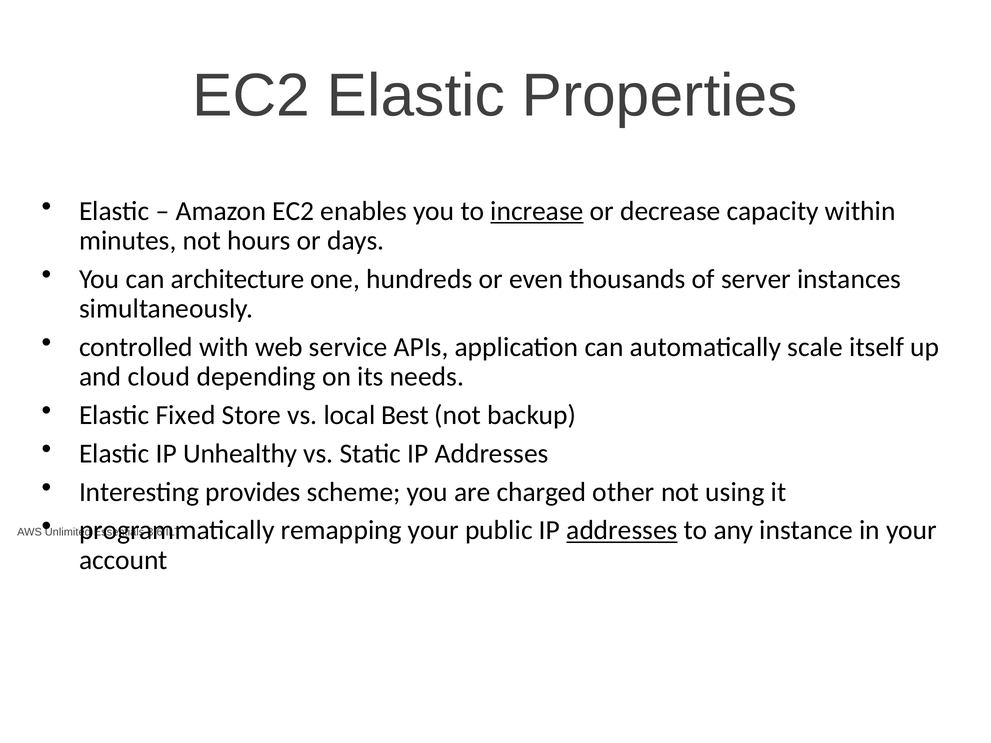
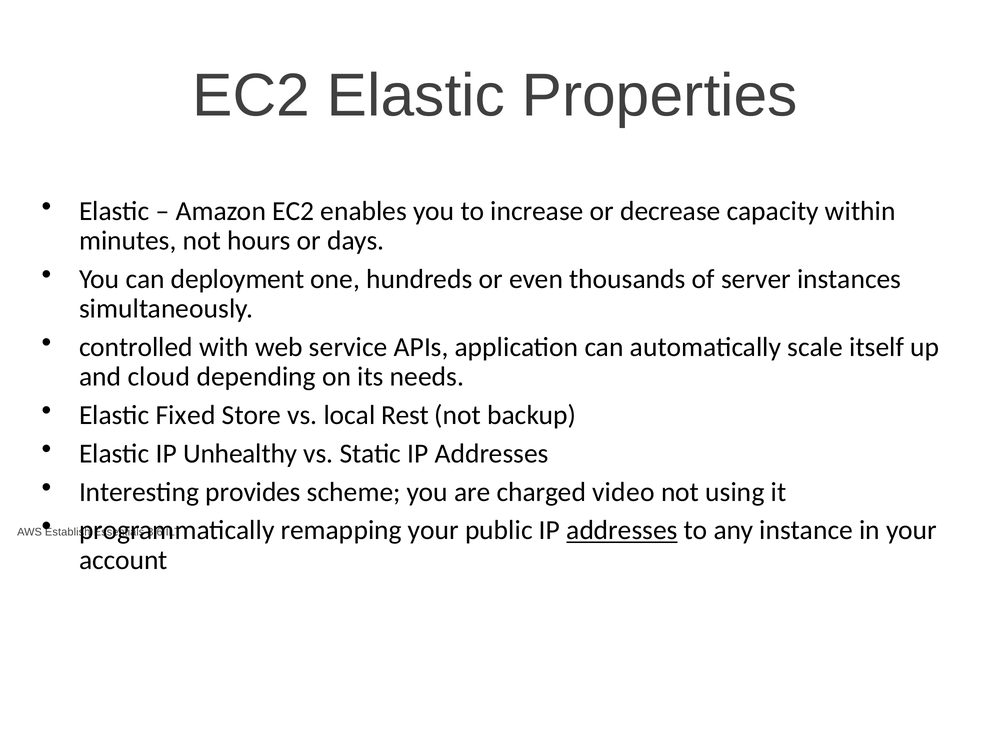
increase underline: present -> none
architecture: architecture -> deployment
Best: Best -> Rest
other: other -> video
Unlimited: Unlimited -> Establish
